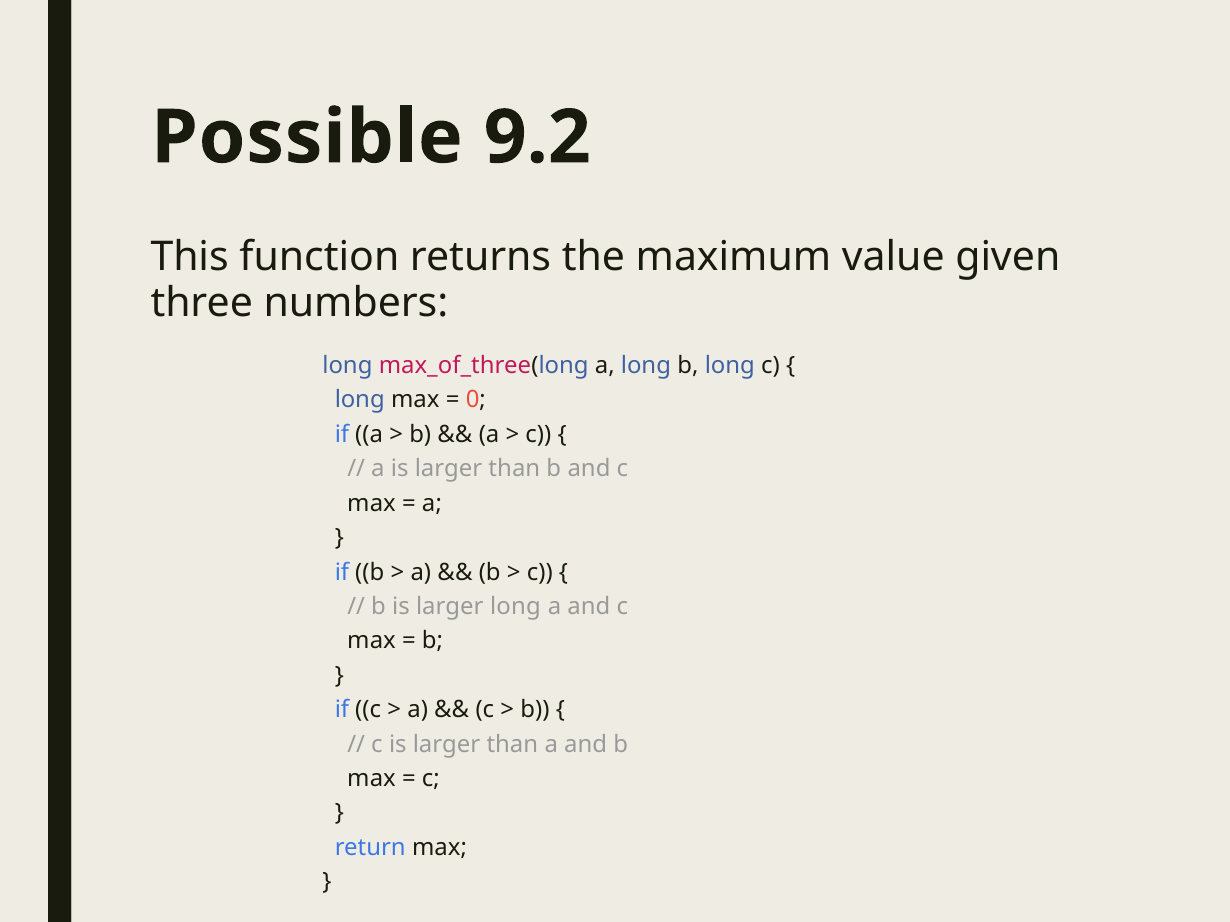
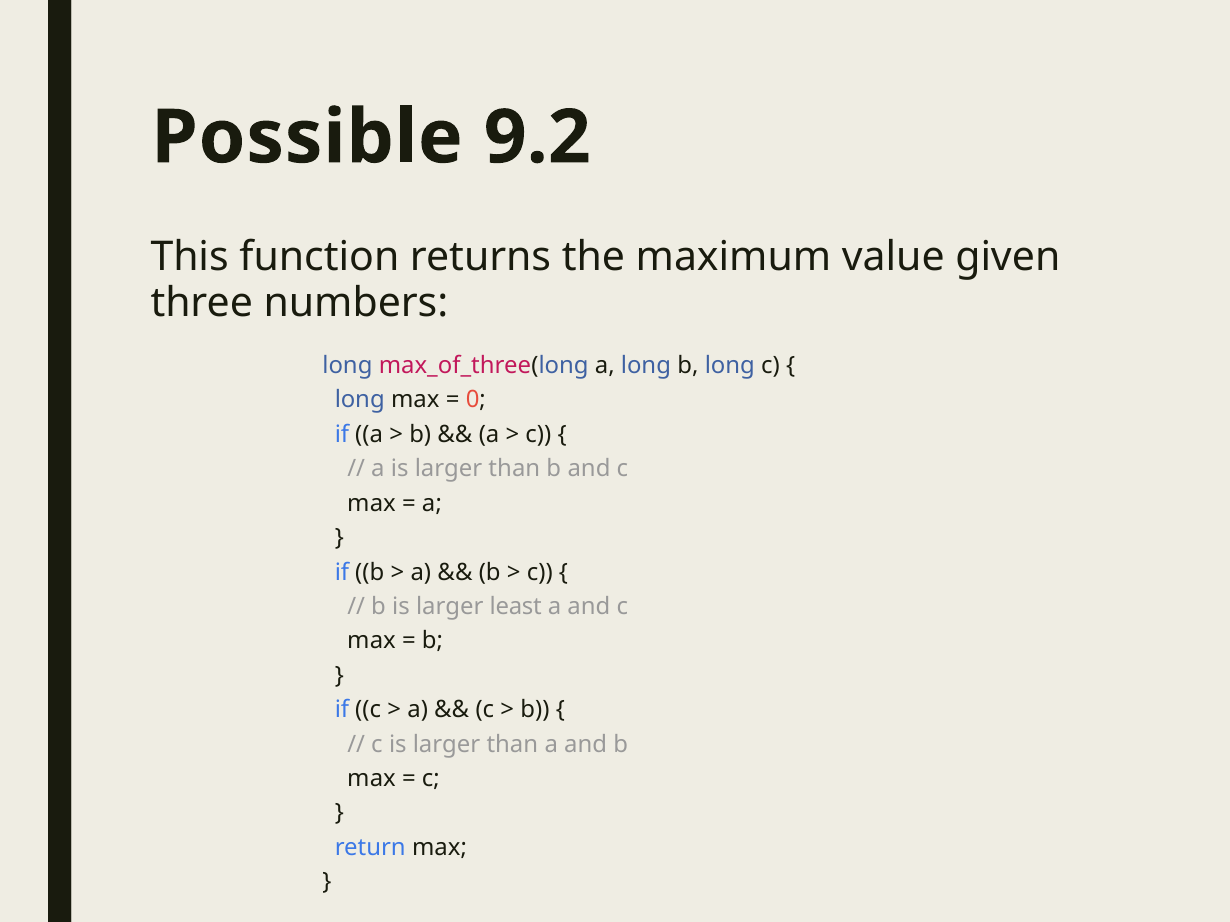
larger long: long -> least
